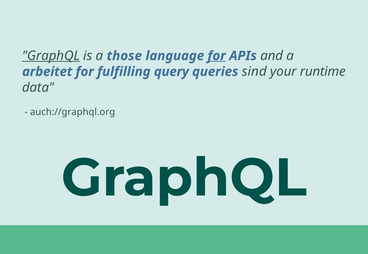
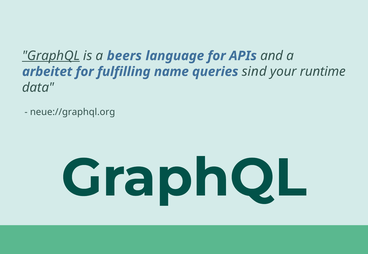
those: those -> beers
for at (217, 56) underline: present -> none
query: query -> name
auch://graphql.org: auch://graphql.org -> neue://graphql.org
